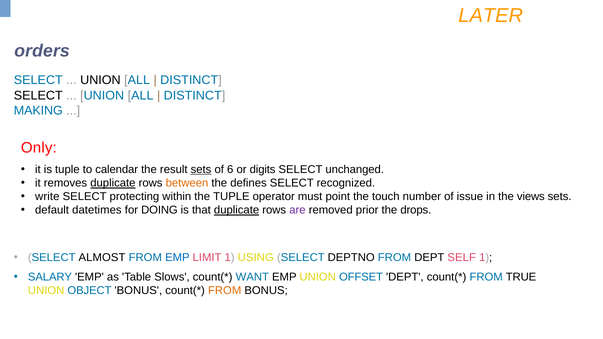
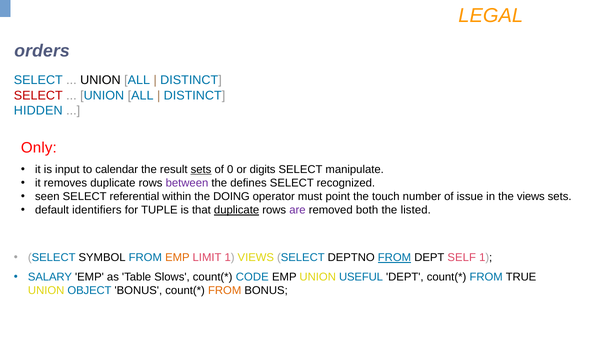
LATER: LATER -> LEGAL
SELECT at (38, 95) colour: black -> red
MAKING: MAKING -> HIDDEN
is tuple: tuple -> input
6: 6 -> 0
unchanged: unchanged -> manipulate
duplicate at (113, 183) underline: present -> none
between colour: orange -> purple
write: write -> seen
protecting: protecting -> referential
the TUPLE: TUPLE -> DOING
datetimes: datetimes -> identifiers
DOING: DOING -> TUPLE
prior: prior -> both
drops: drops -> listed
ALMOST: ALMOST -> SYMBOL
EMP at (177, 258) colour: blue -> orange
1 USING: USING -> VIEWS
FROM at (394, 258) underline: none -> present
WANT: WANT -> CODE
OFFSET: OFFSET -> USEFUL
